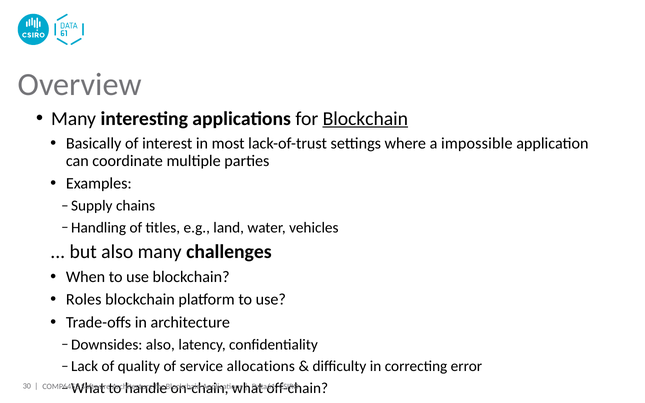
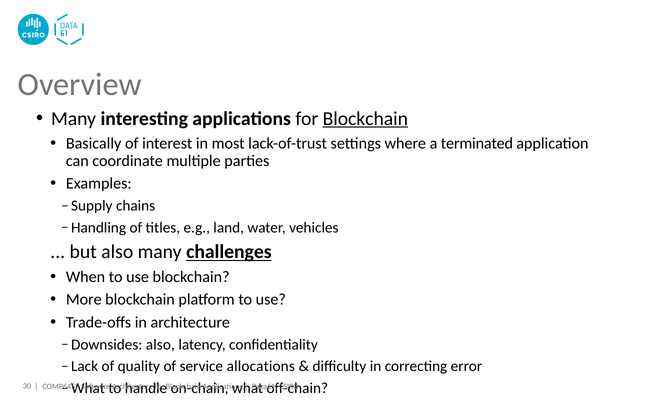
impossible: impossible -> terminated
challenges underline: none -> present
Roles: Roles -> More
